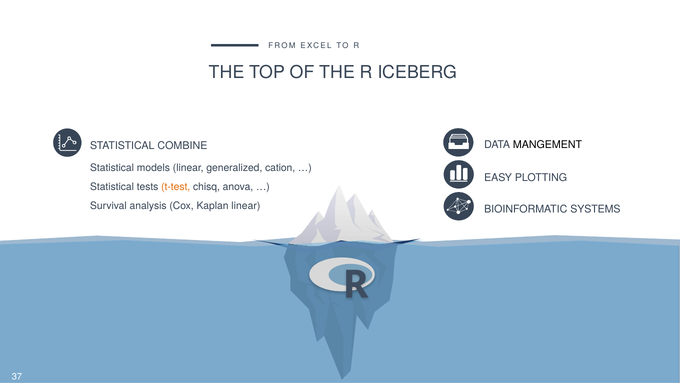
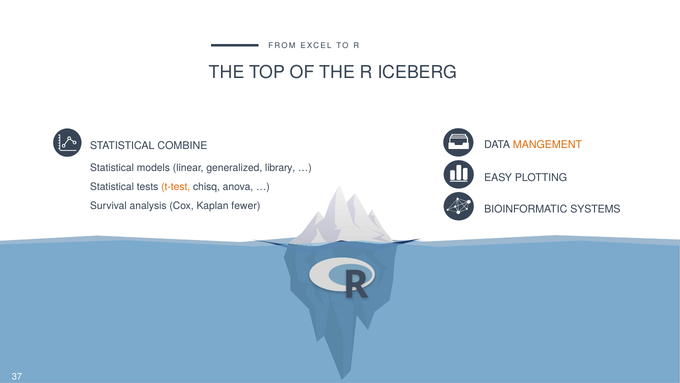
MANGEMENT colour: black -> orange
cation: cation -> library
Kaplan linear: linear -> fewer
